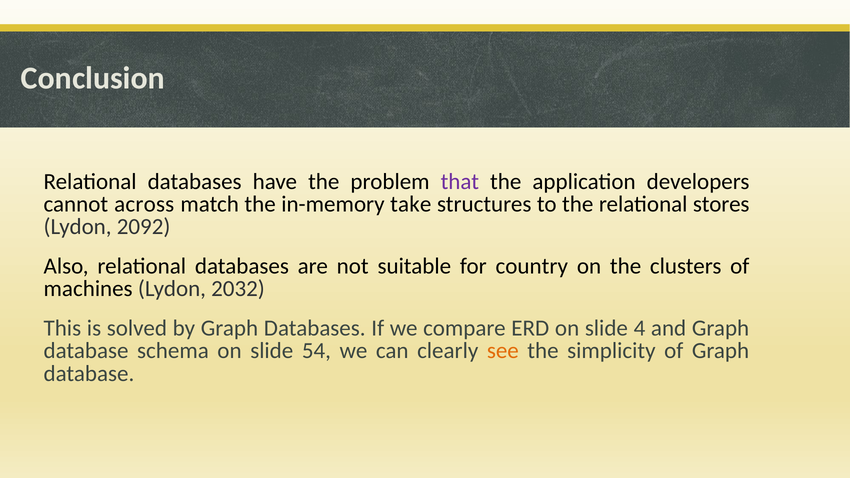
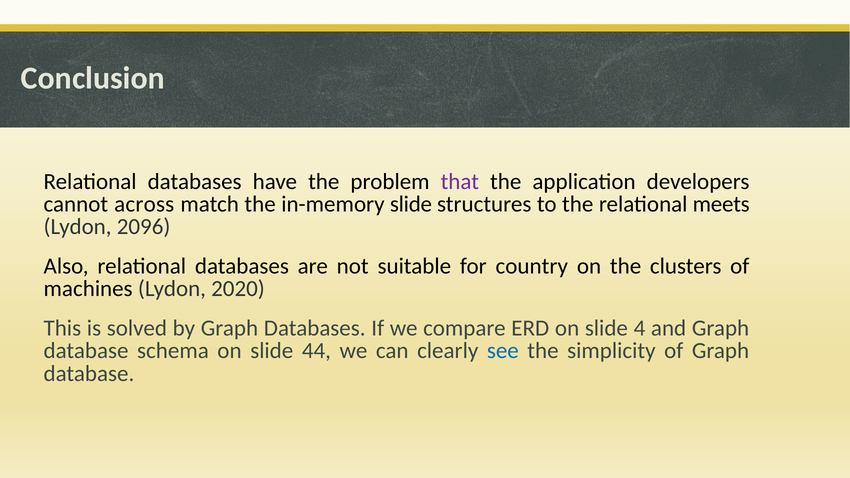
in-memory take: take -> slide
stores: stores -> meets
2092: 2092 -> 2096
2032: 2032 -> 2020
54: 54 -> 44
see colour: orange -> blue
